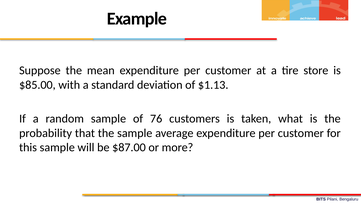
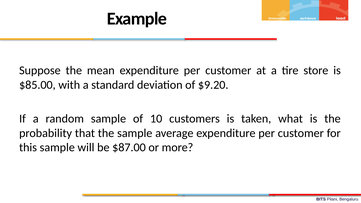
$1.13: $1.13 -> $9.20
76: 76 -> 10
